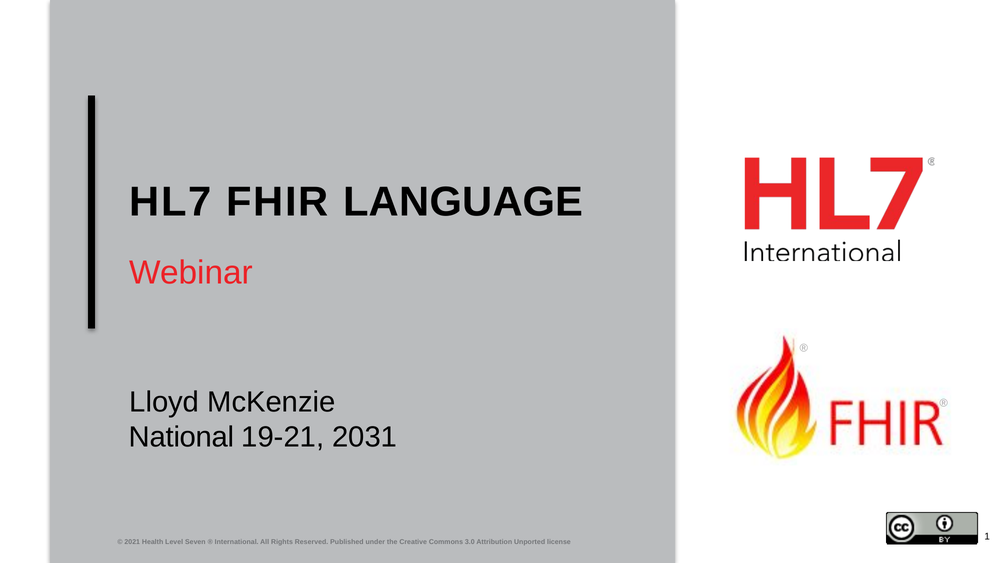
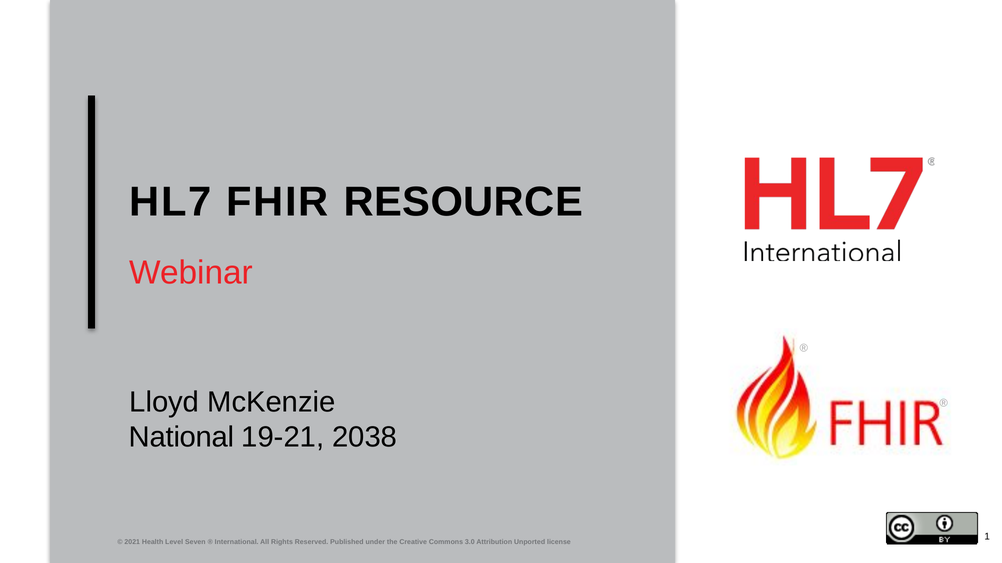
LANGUAGE: LANGUAGE -> RESOURCE
2031: 2031 -> 2038
